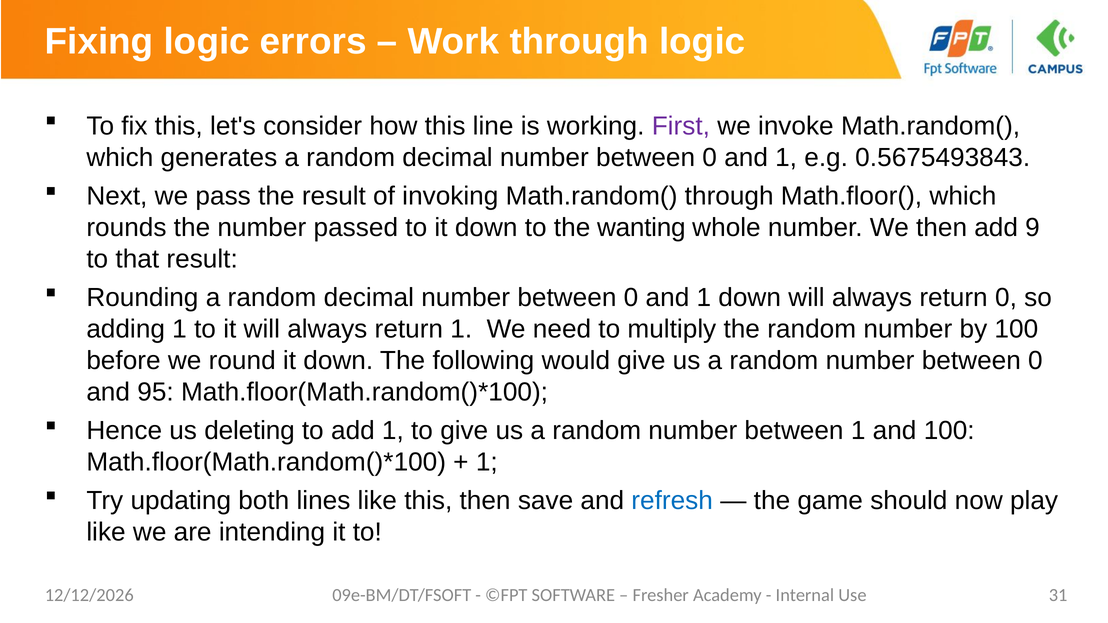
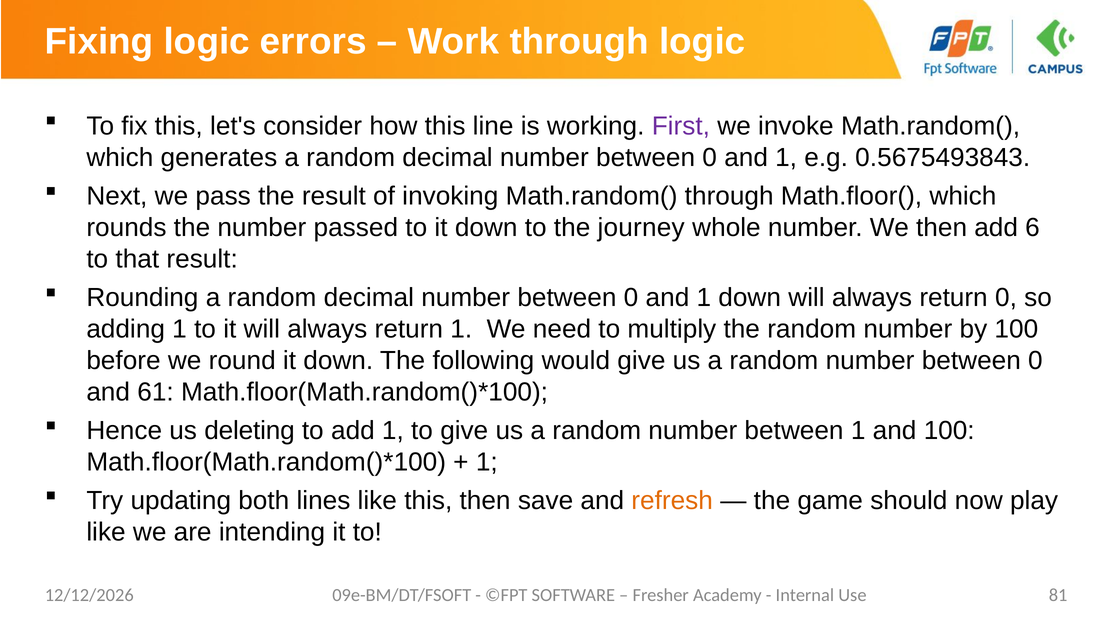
wanting: wanting -> journey
9: 9 -> 6
95: 95 -> 61
refresh colour: blue -> orange
31: 31 -> 81
